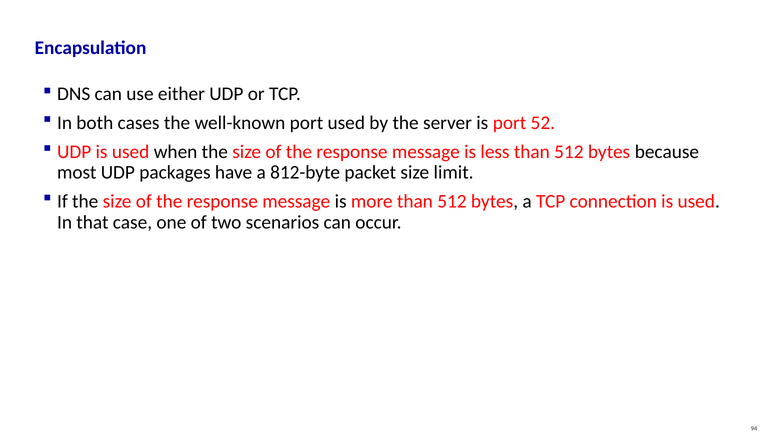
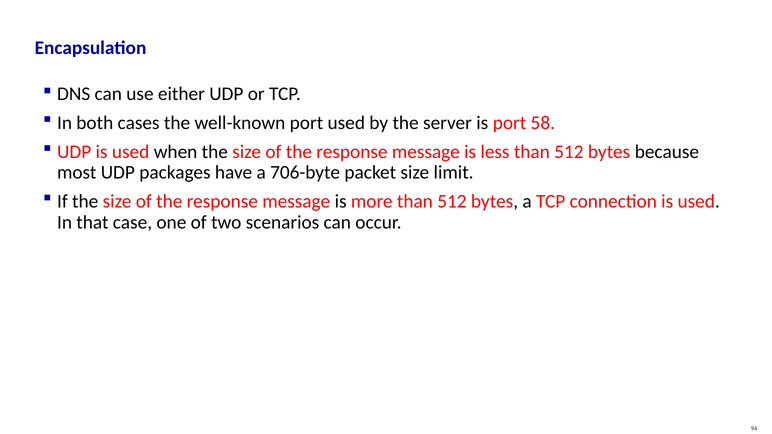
52: 52 -> 58
812-byte: 812-byte -> 706-byte
